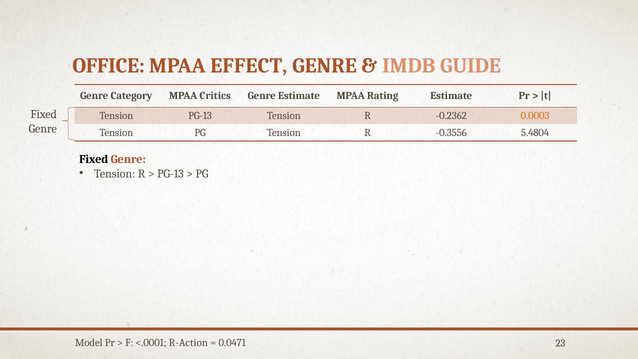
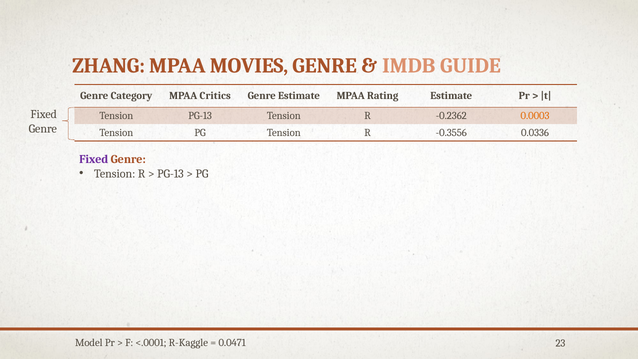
OFFICE: OFFICE -> ZHANG
EFFECT: EFFECT -> MOVIES
5.4804: 5.4804 -> 0.0336
Fixed at (94, 159) colour: black -> purple
R-Action: R-Action -> R-Kaggle
